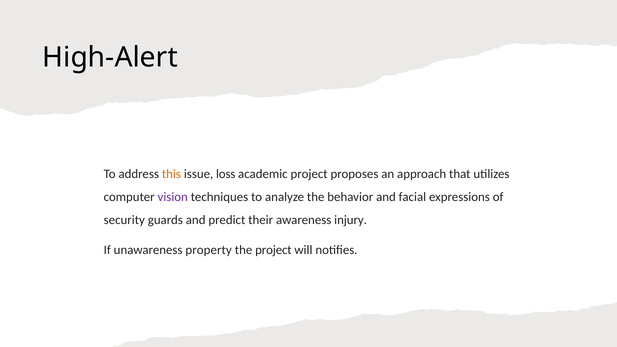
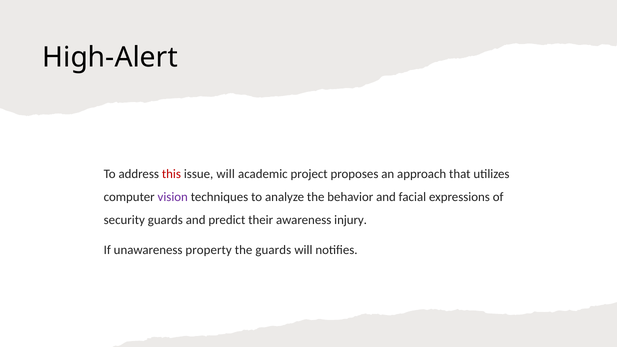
this colour: orange -> red
issue loss: loss -> will
the project: project -> guards
